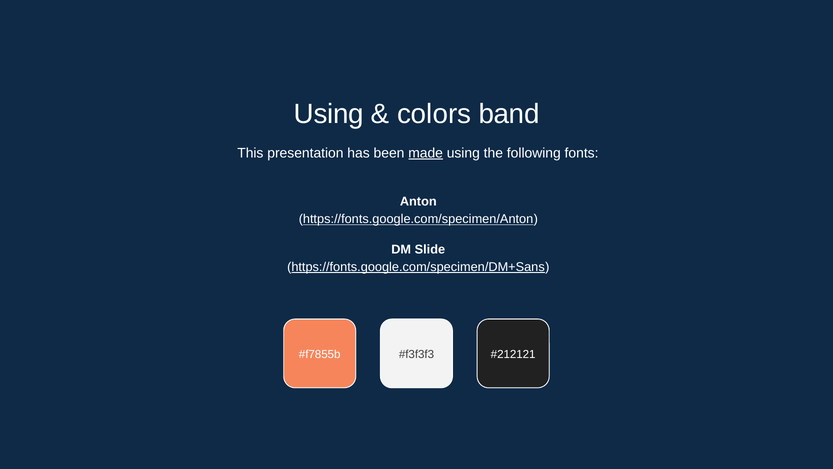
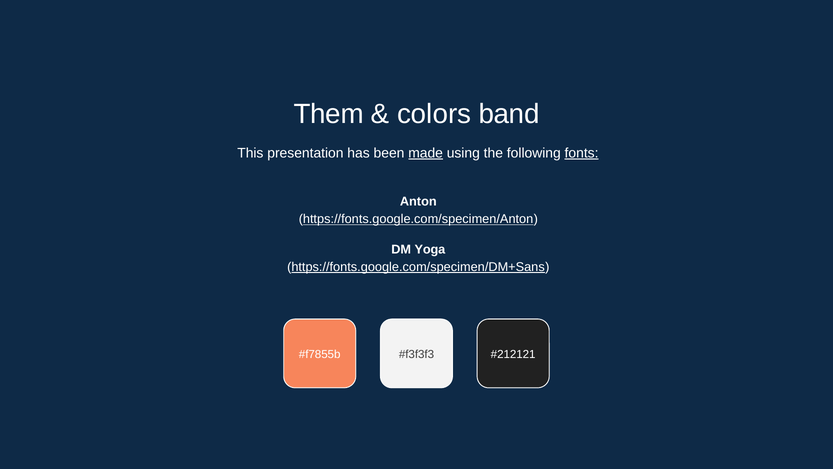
Using at (329, 114): Using -> Them
fonts underline: none -> present
Slide: Slide -> Yoga
